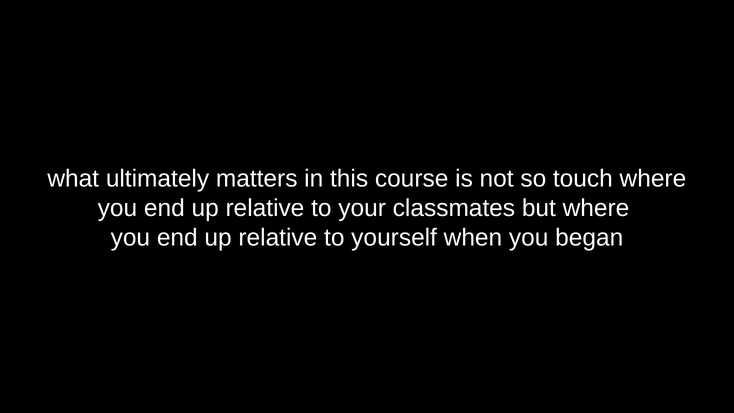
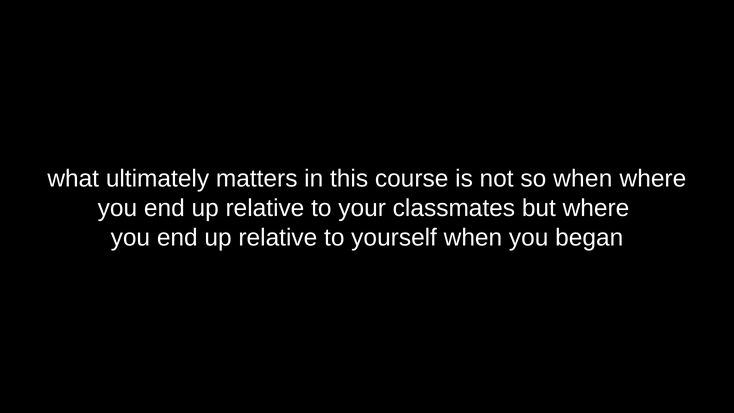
so touch: touch -> when
